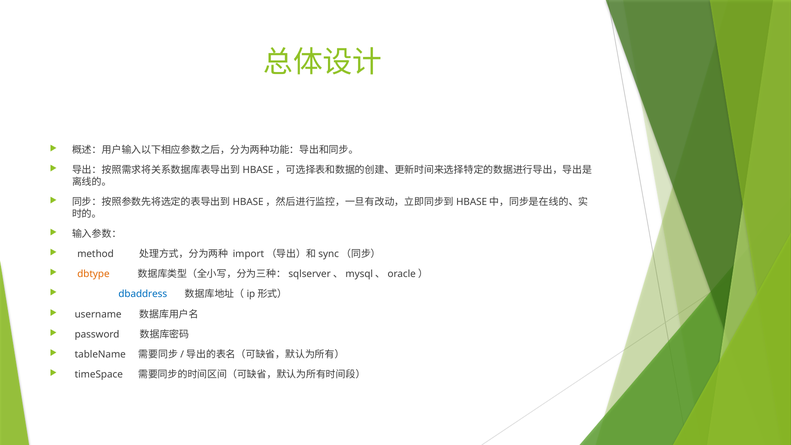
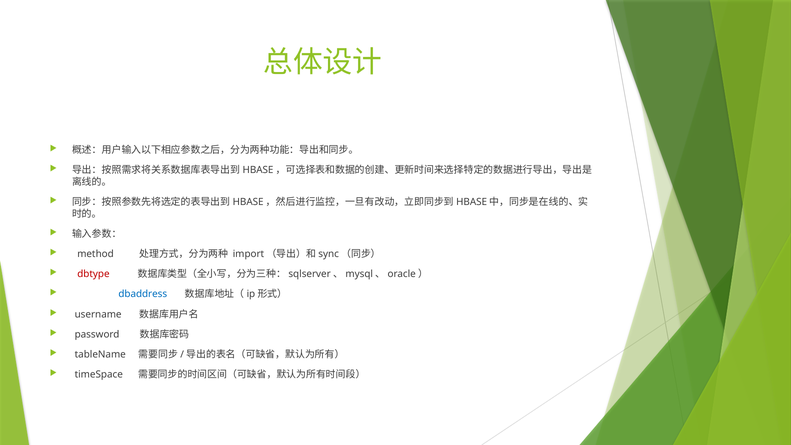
dbtype colour: orange -> red
